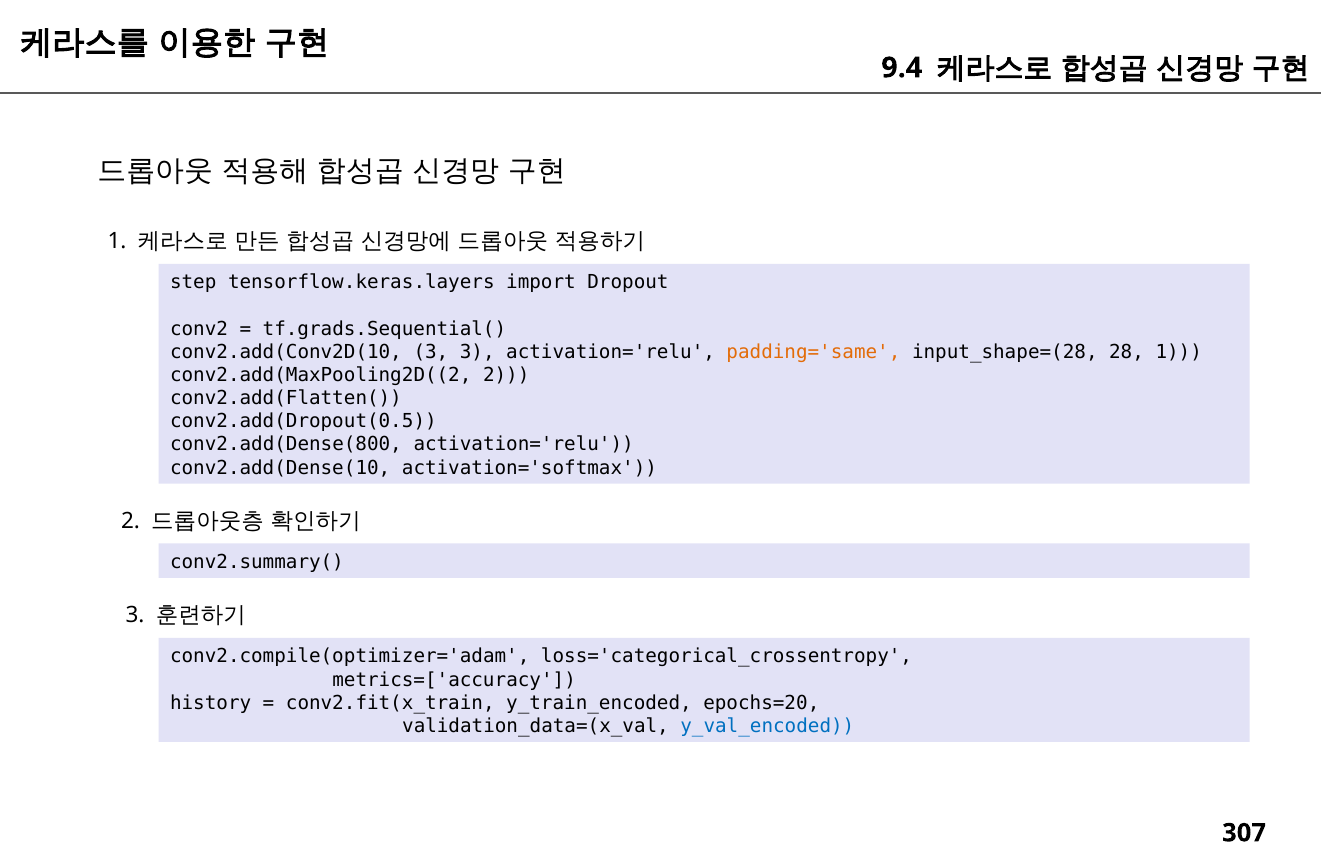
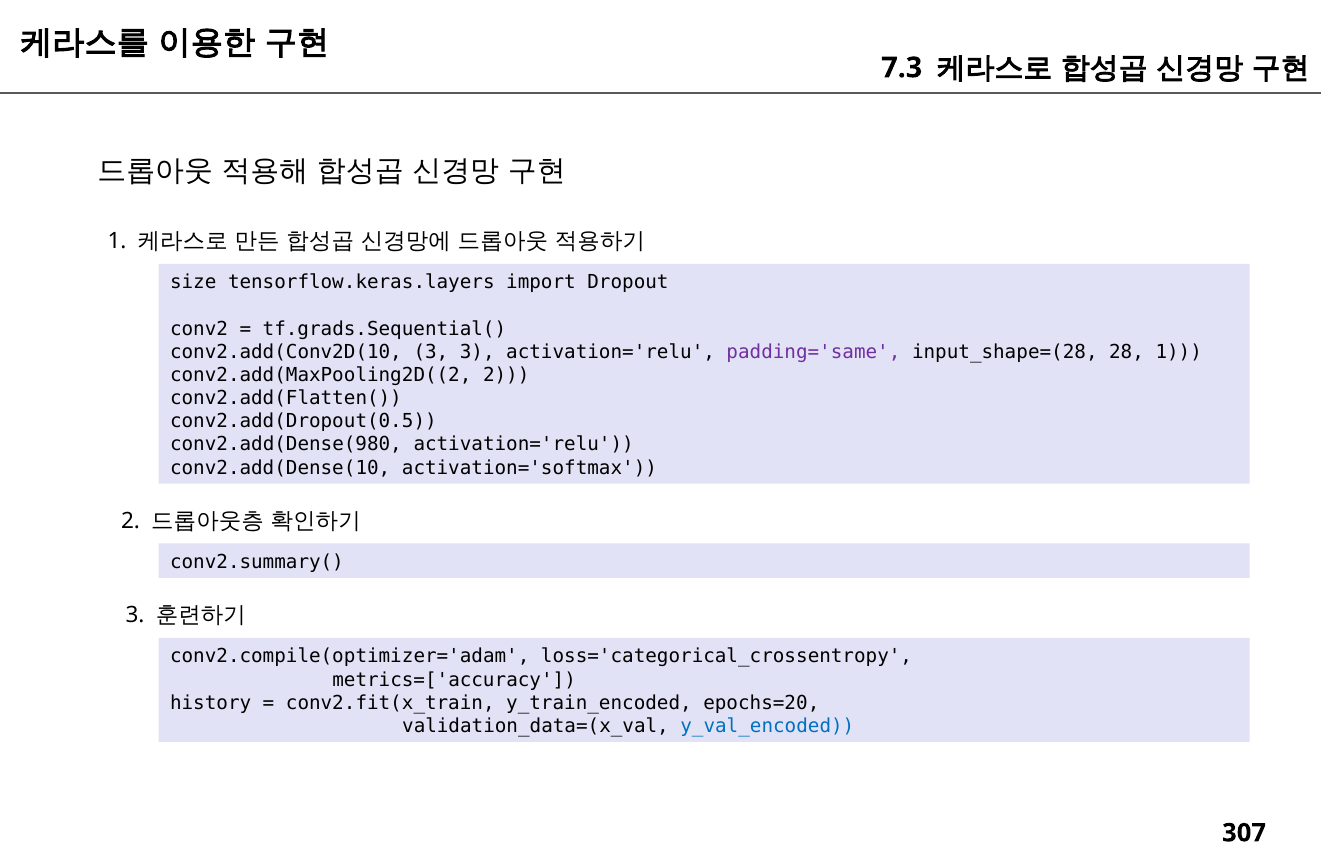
9.4: 9.4 -> 7.3
step: step -> size
padding='same colour: orange -> purple
conv2.add(Dense(800: conv2.add(Dense(800 -> conv2.add(Dense(980
